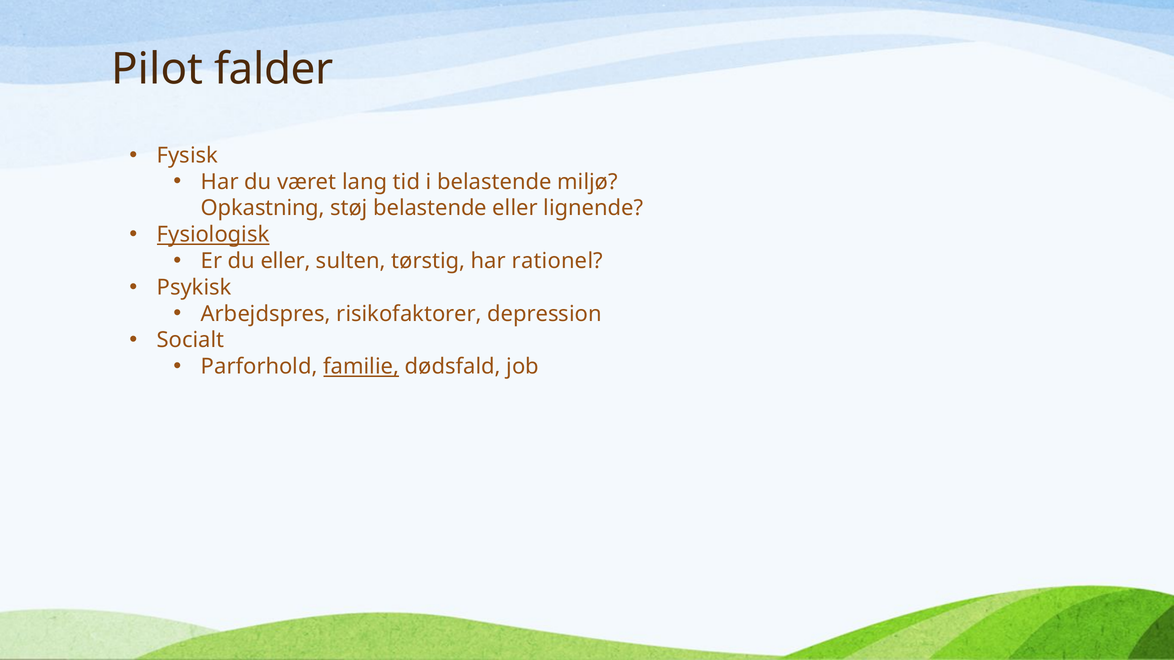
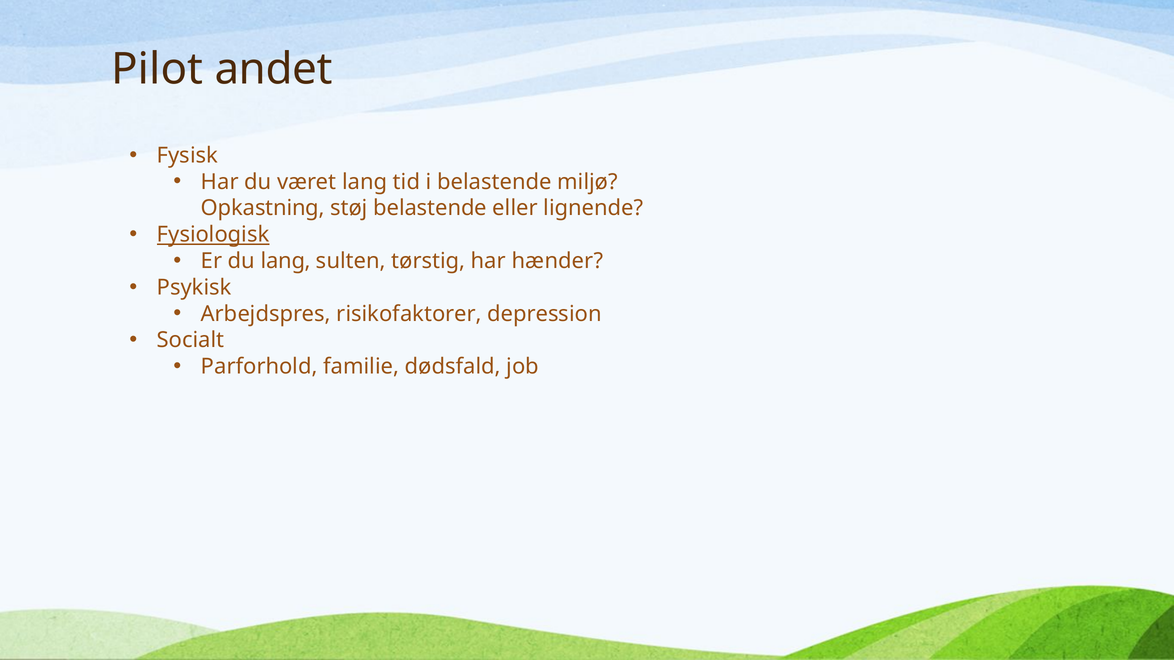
falder: falder -> andet
du eller: eller -> lang
rationel: rationel -> hænder
familie underline: present -> none
